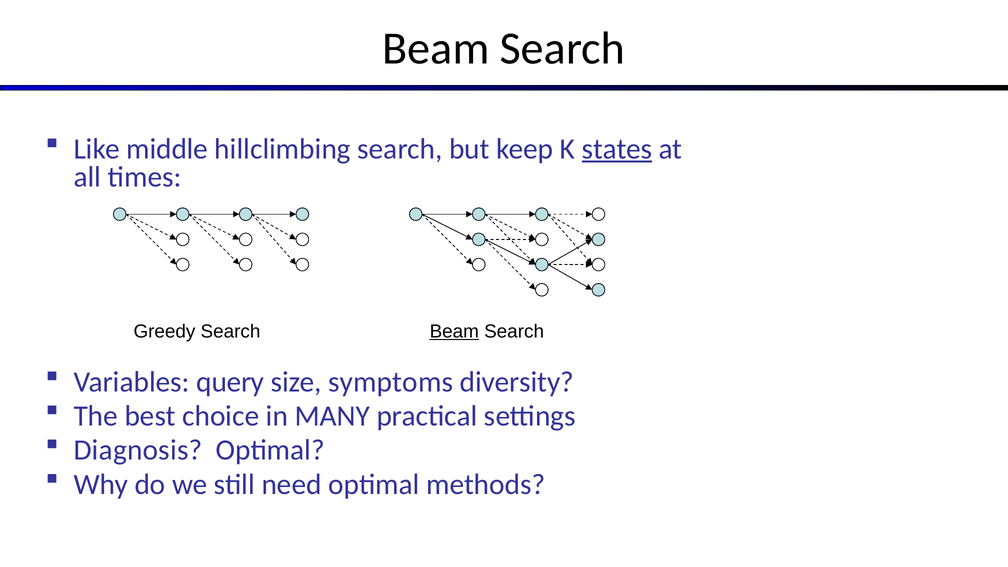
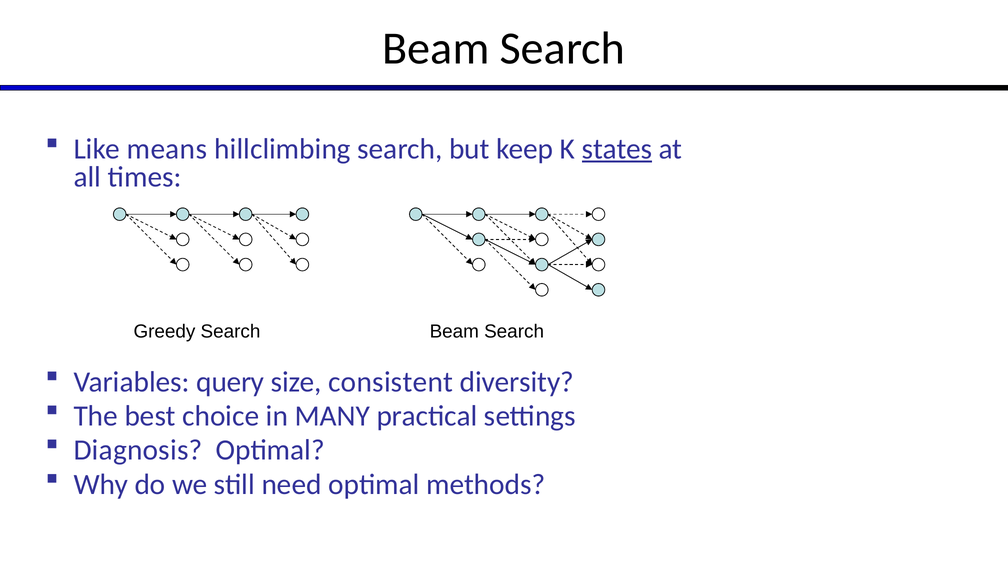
middle: middle -> means
Beam at (454, 331) underline: present -> none
symptoms: symptoms -> consistent
